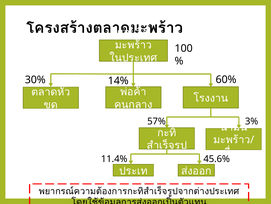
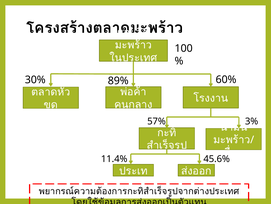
14%: 14% -> 89%
